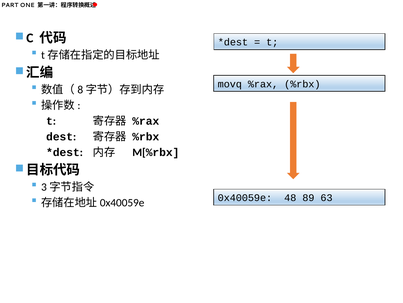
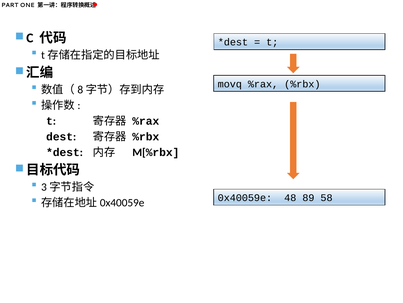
63: 63 -> 58
